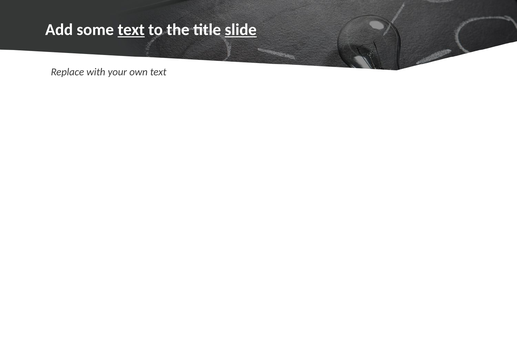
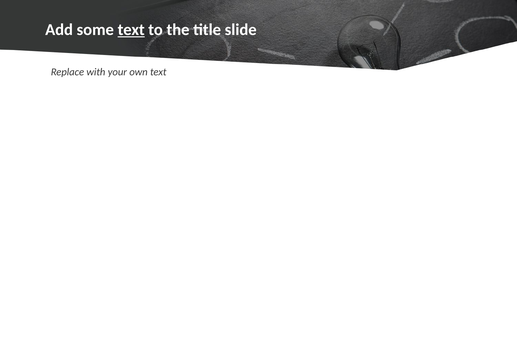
slide underline: present -> none
